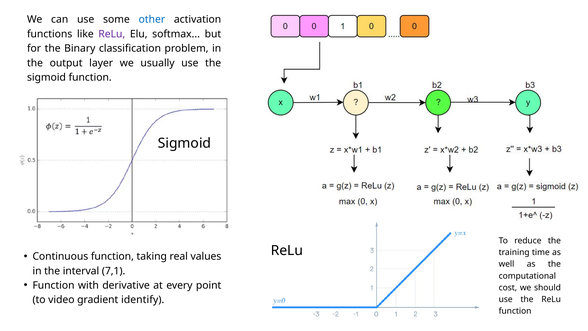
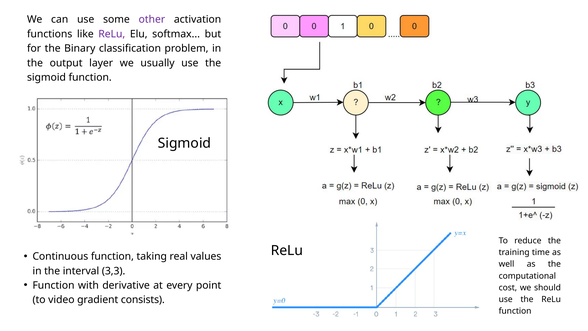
other colour: blue -> purple
7,1: 7,1 -> 3,3
identify: identify -> consists
